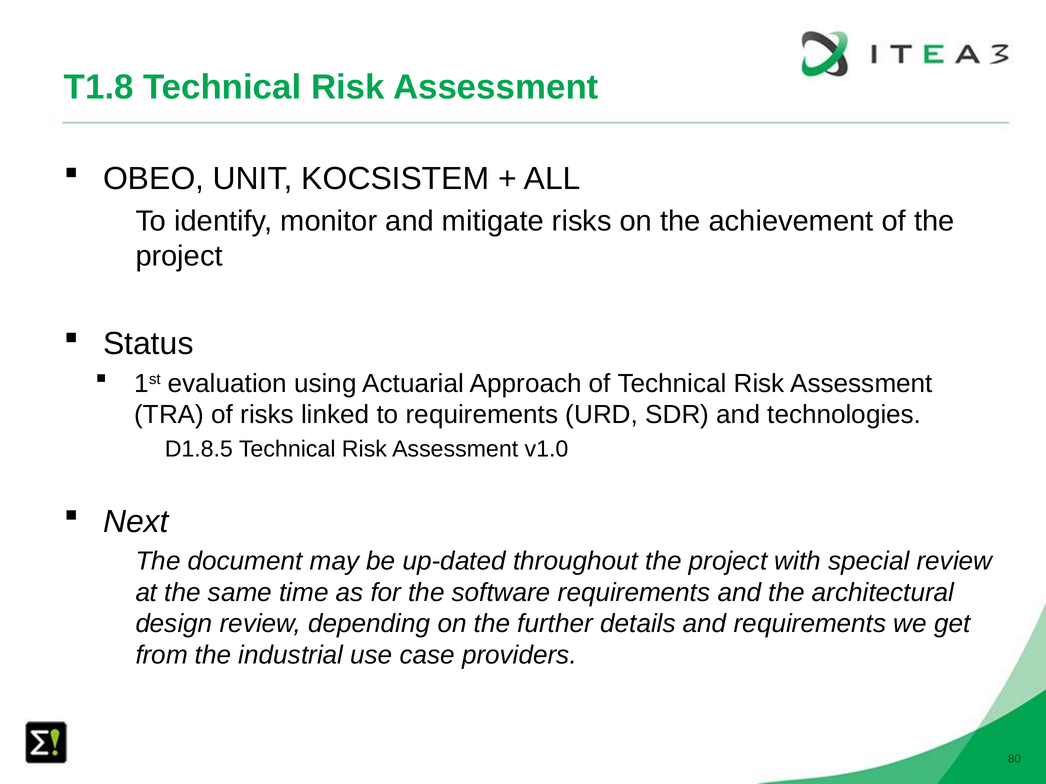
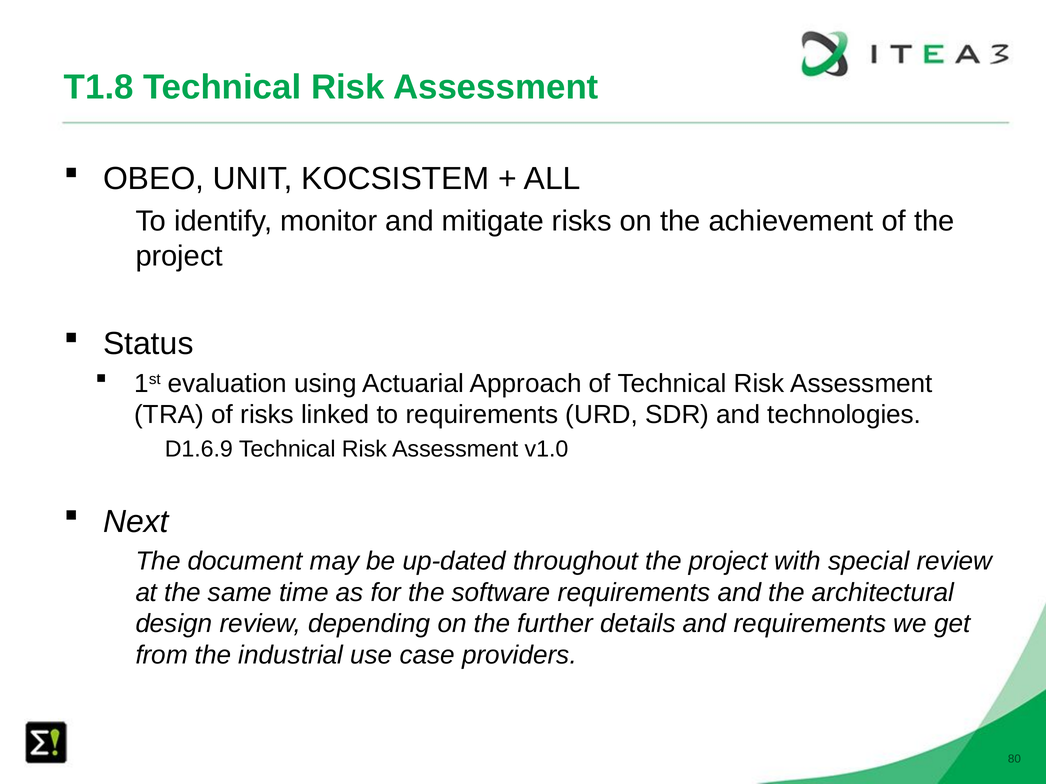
D1.8.5: D1.8.5 -> D1.6.9
